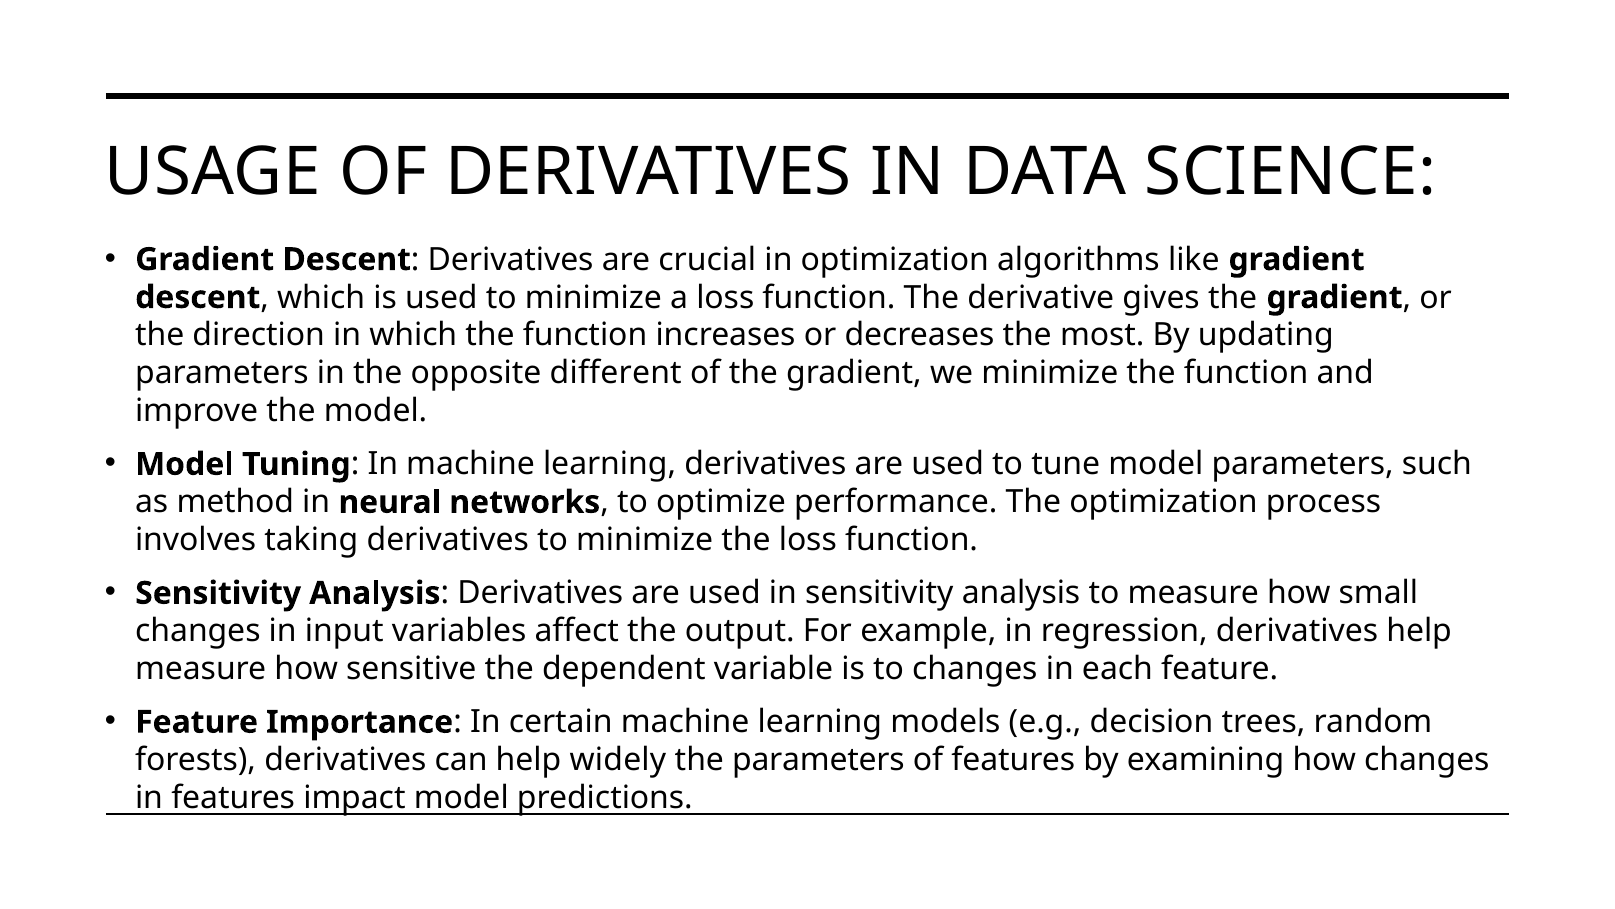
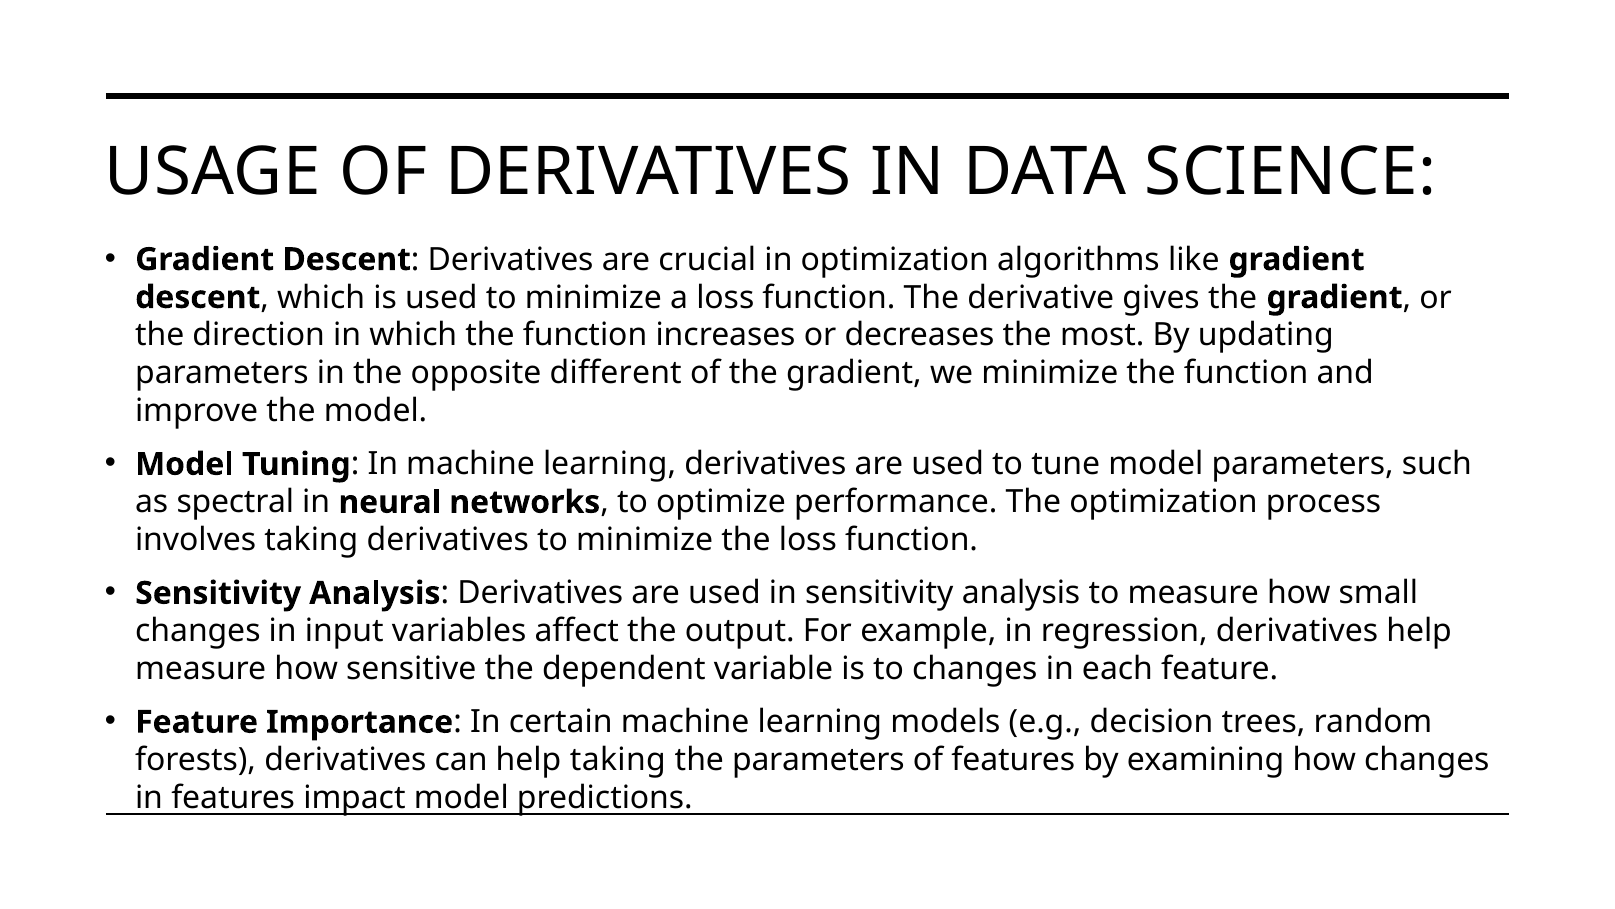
method: method -> spectral
help widely: widely -> taking
